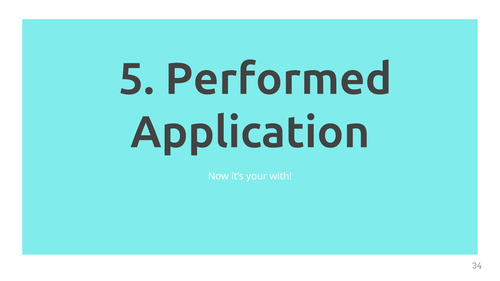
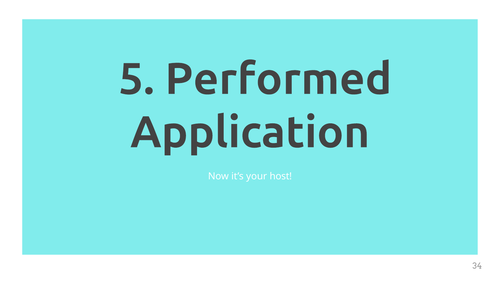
with: with -> host
